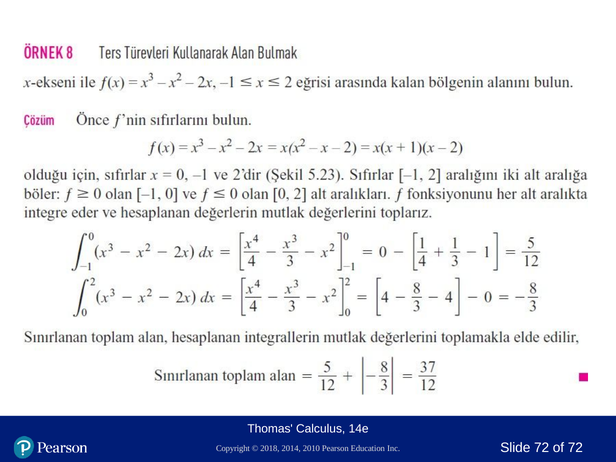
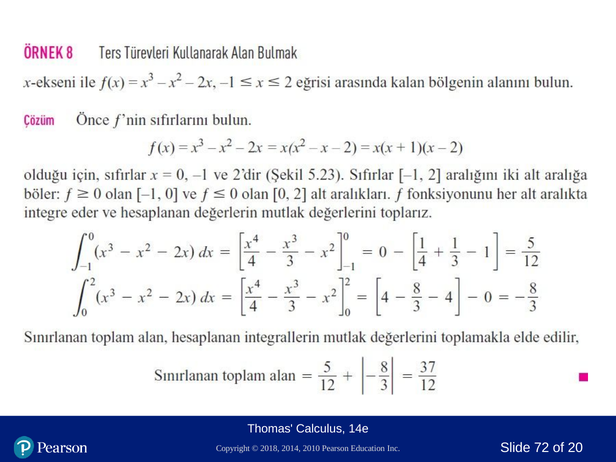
of 72: 72 -> 20
